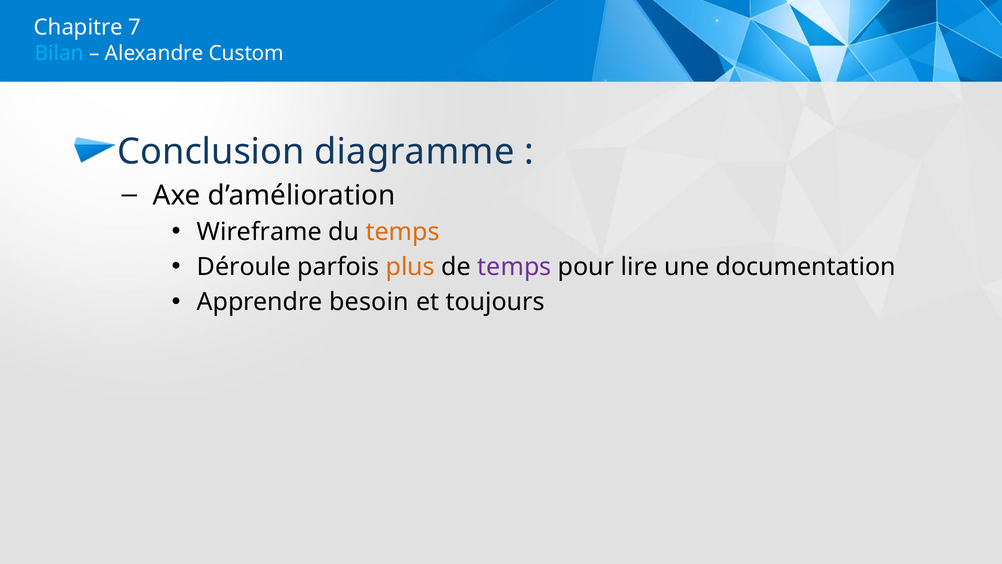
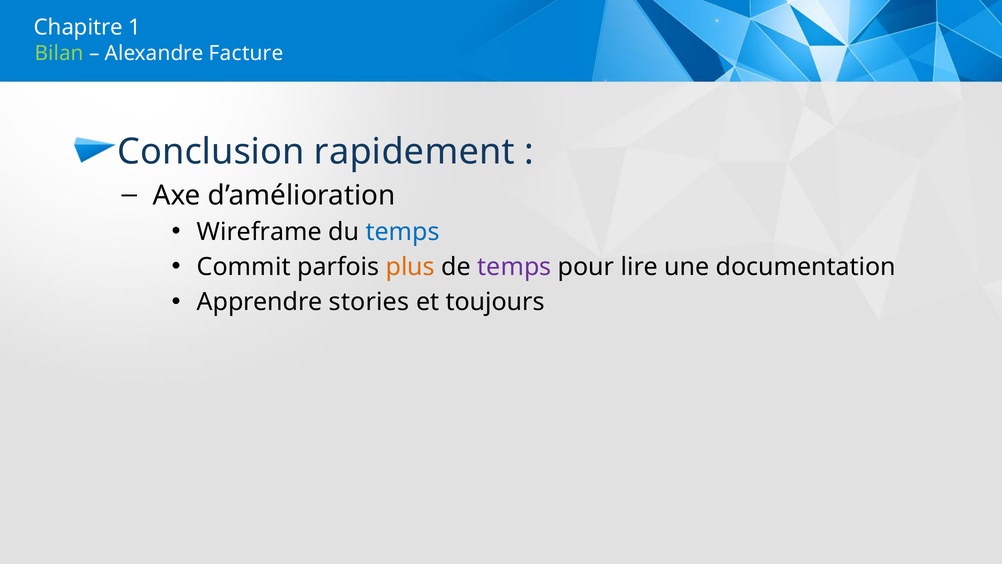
7: 7 -> 1
Bilan colour: light blue -> light green
Custom: Custom -> Facture
diagramme: diagramme -> rapidement
temps at (403, 232) colour: orange -> blue
Déroule: Déroule -> Commit
besoin: besoin -> stories
